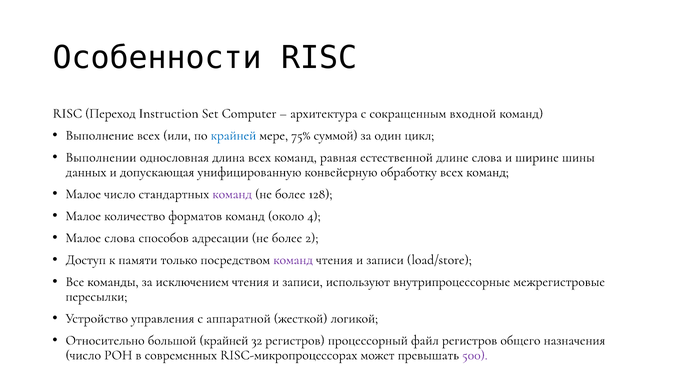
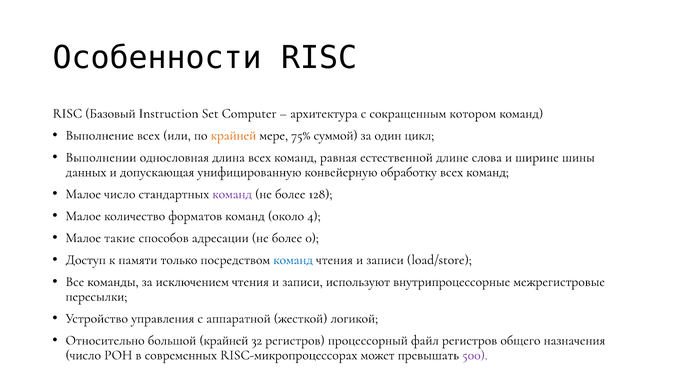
Переход: Переход -> Базовый
входной: входной -> котором
крайней at (233, 135) colour: blue -> orange
Малое слова: слова -> такие
2: 2 -> 0
команд at (293, 260) colour: purple -> blue
